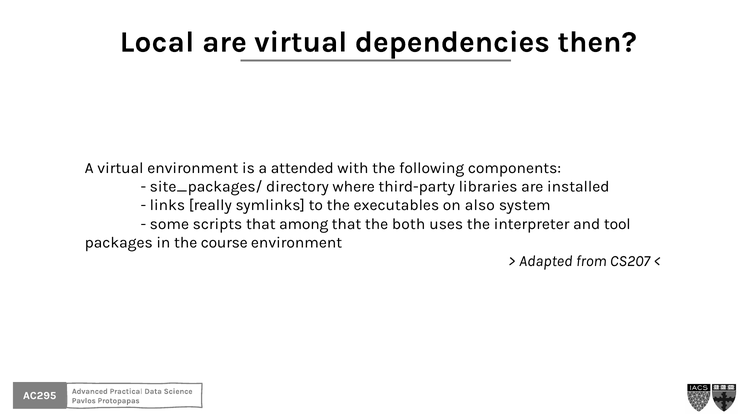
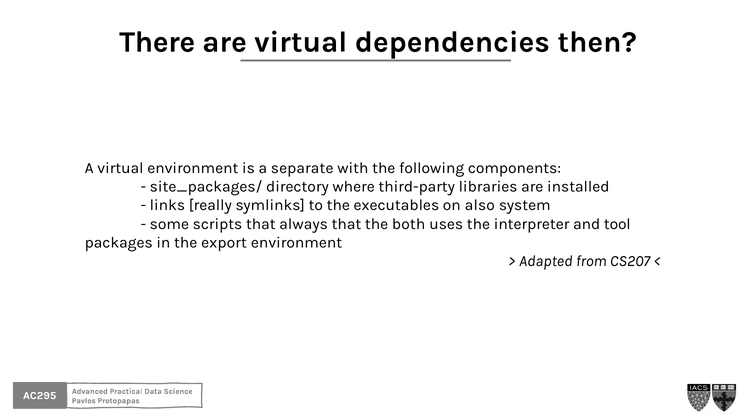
Local: Local -> There
attended: attended -> separate
among: among -> always
course: course -> export
